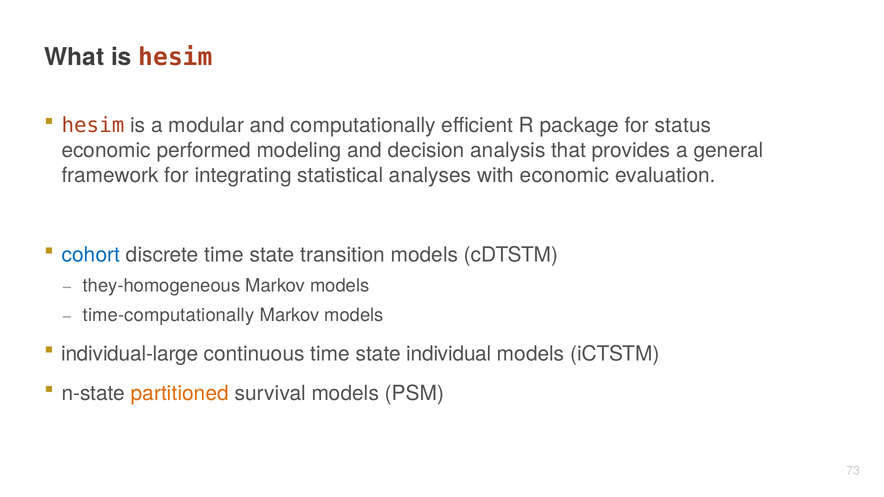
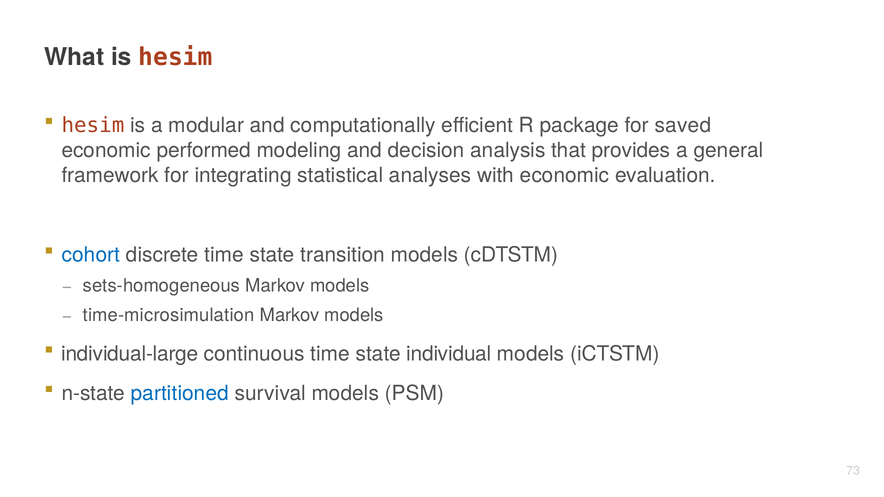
status: status -> saved
they-homogeneous: they-homogeneous -> sets-homogeneous
time-computationally: time-computationally -> time-microsimulation
partitioned colour: orange -> blue
